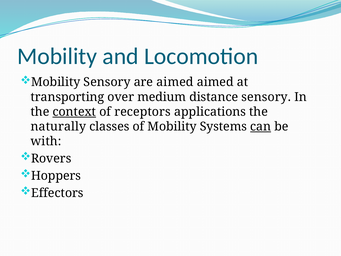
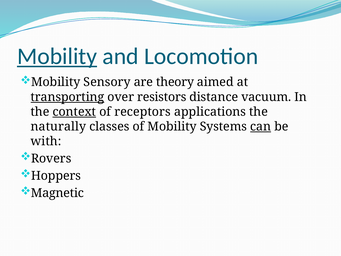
Mobility at (57, 56) underline: none -> present
are aimed: aimed -> theory
transporting underline: none -> present
medium: medium -> resistors
distance sensory: sensory -> vacuum
Effectors: Effectors -> Magnetic
